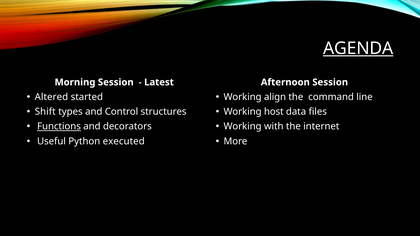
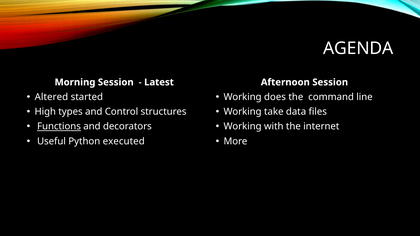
AGENDA underline: present -> none
align: align -> does
Shift: Shift -> High
host: host -> take
